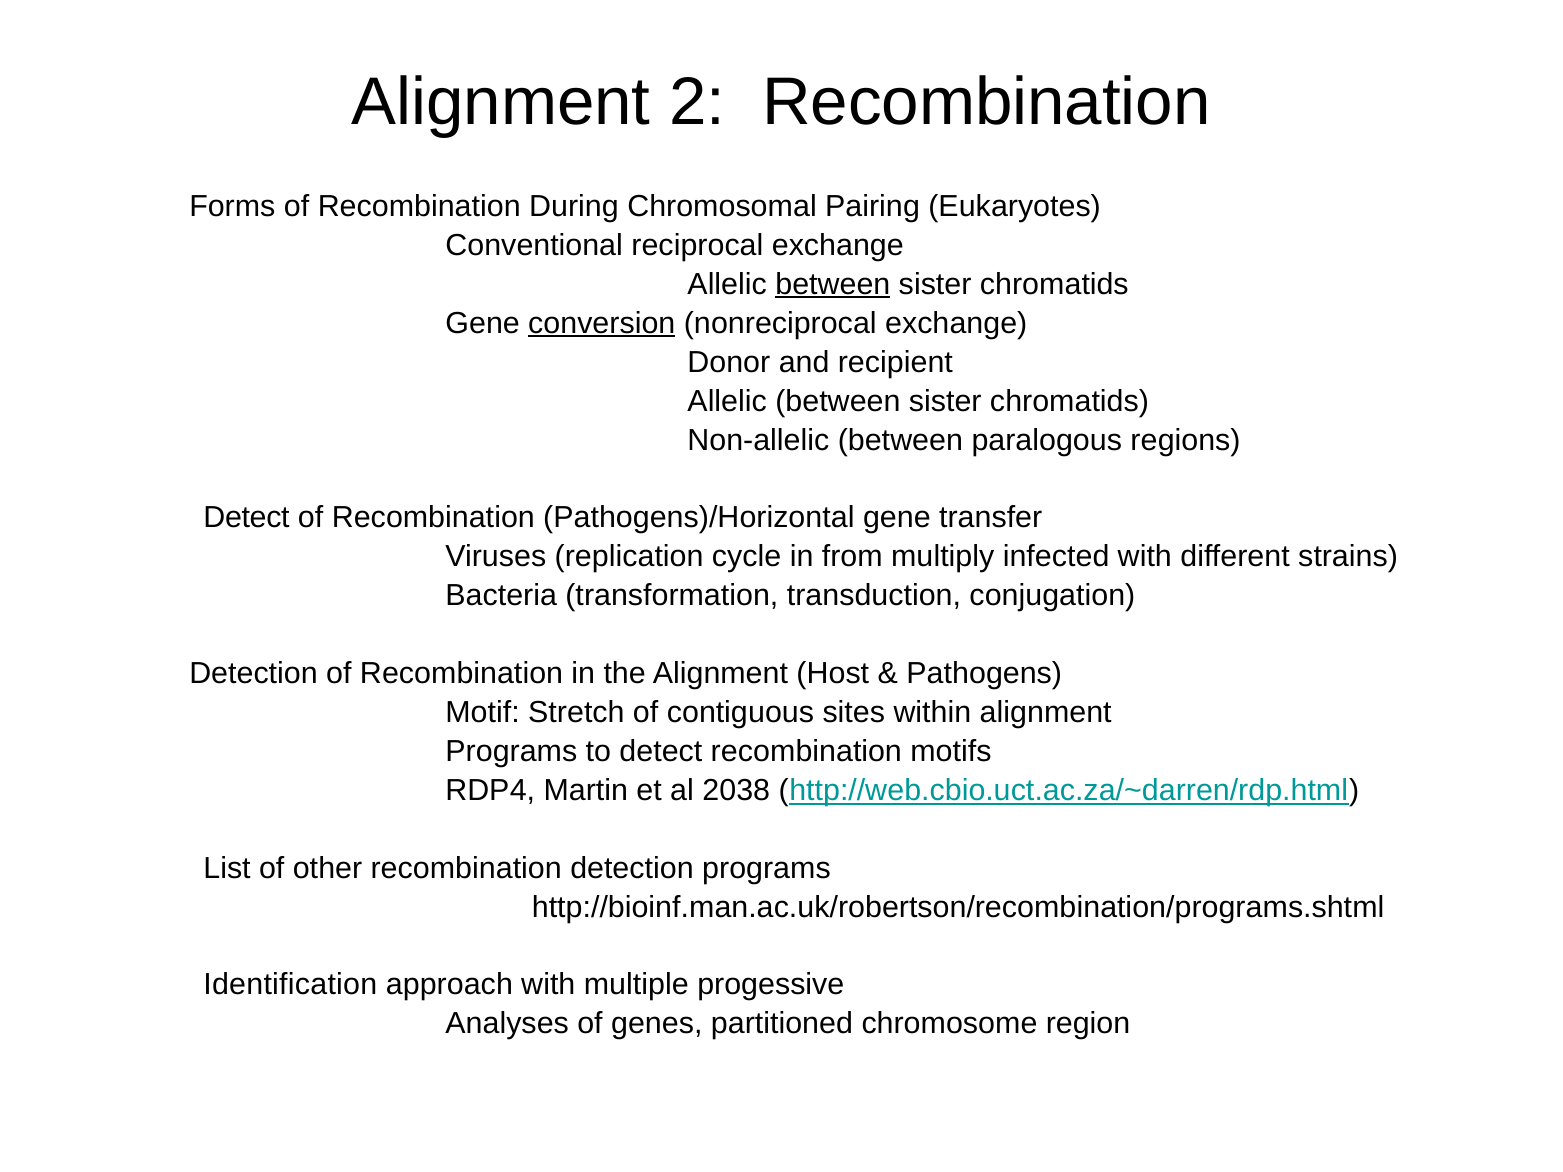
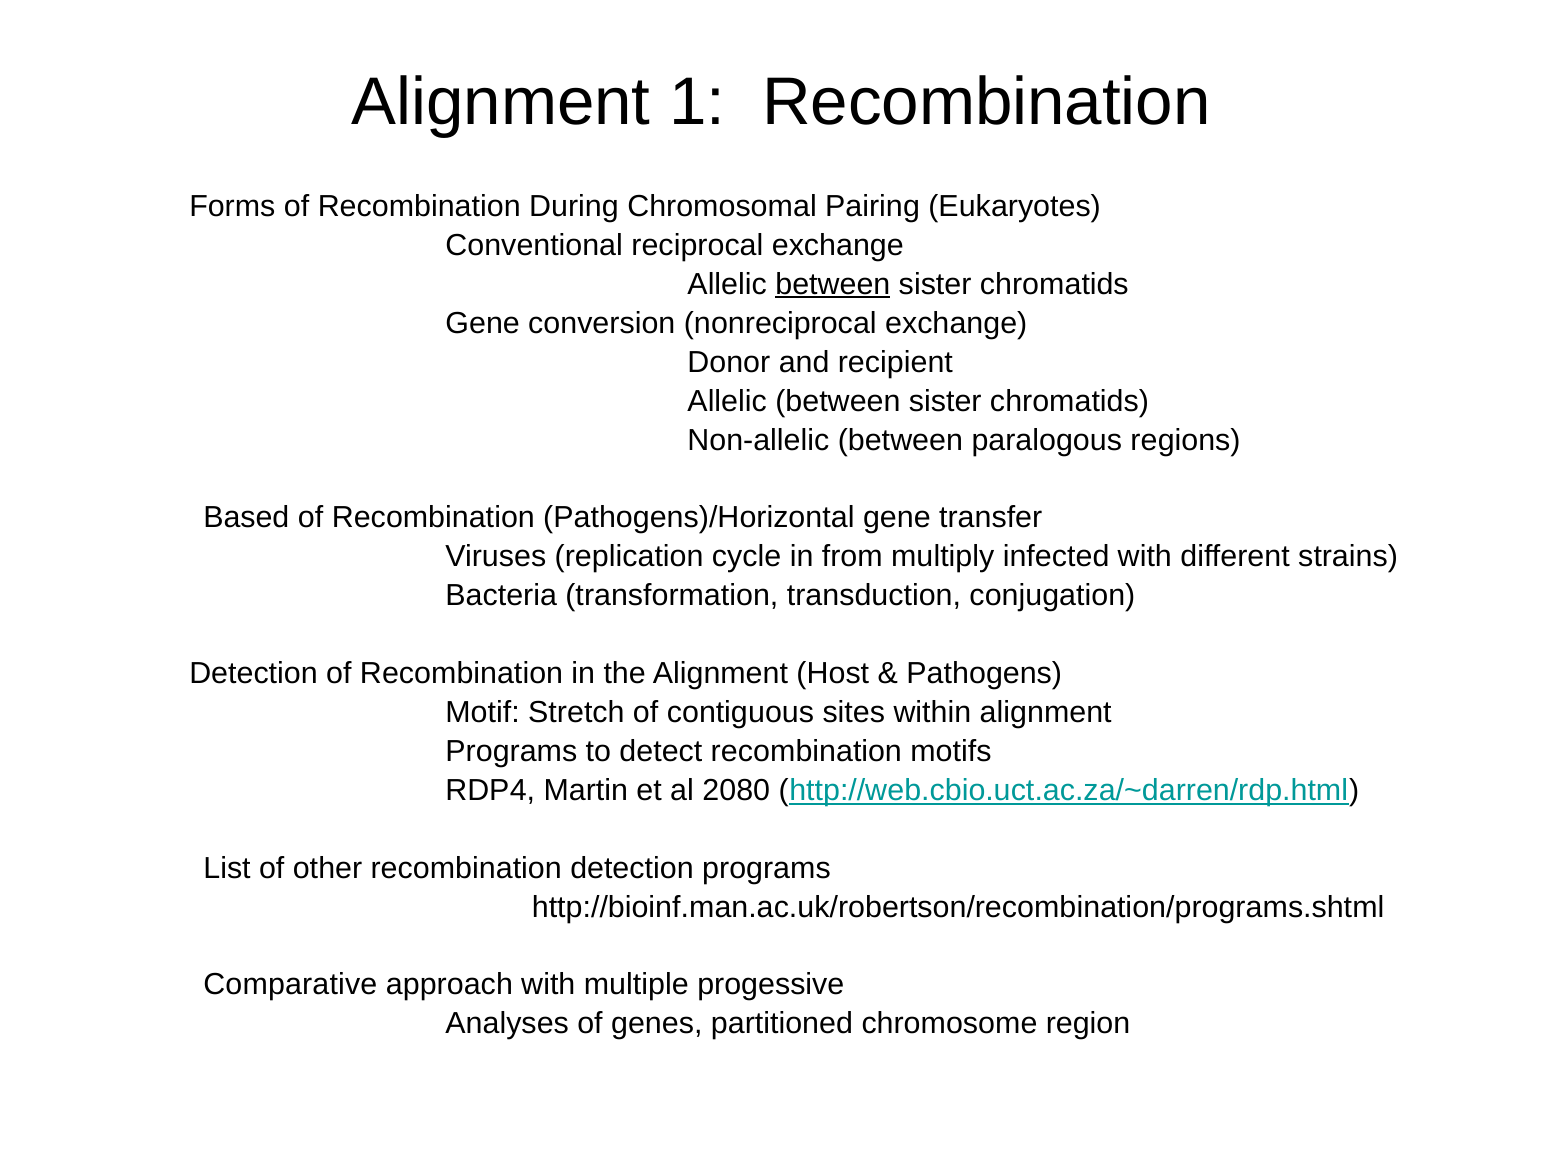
2: 2 -> 1
conversion underline: present -> none
Detect at (247, 518): Detect -> Based
2038: 2038 -> 2080
Identification: Identification -> Comparative
